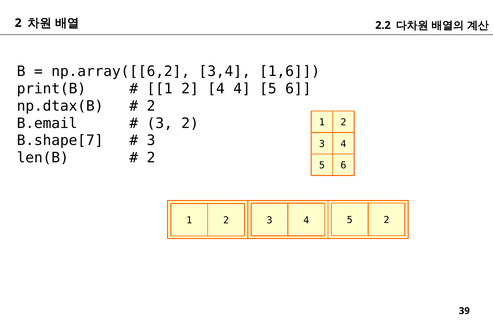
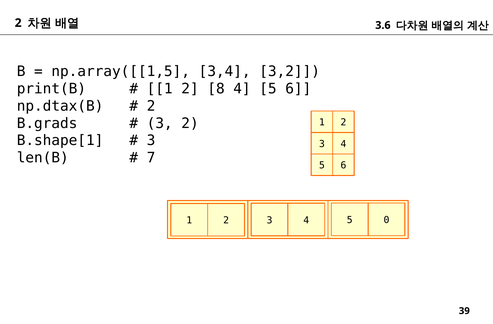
2.2: 2.2 -> 3.6
np.array([[6,2: np.array([[6,2 -> np.array([[1,5
1,6: 1,6 -> 3,2
2 4: 4 -> 8
B.email: B.email -> B.grads
B.shape[7: B.shape[7 -> B.shape[1
2 at (151, 158): 2 -> 7
5 2: 2 -> 0
